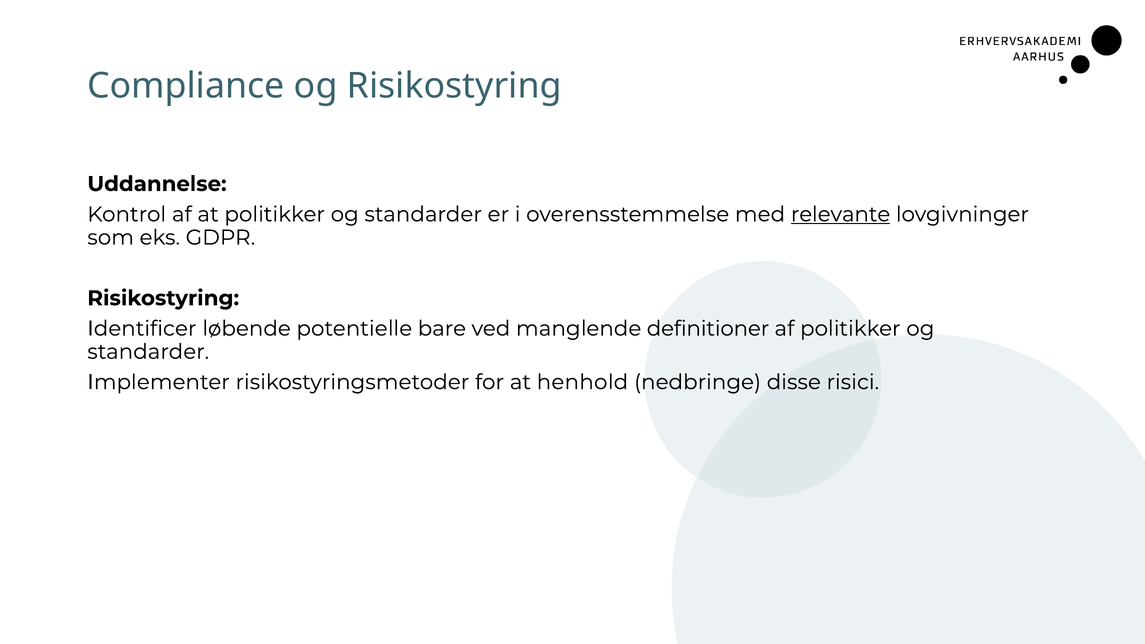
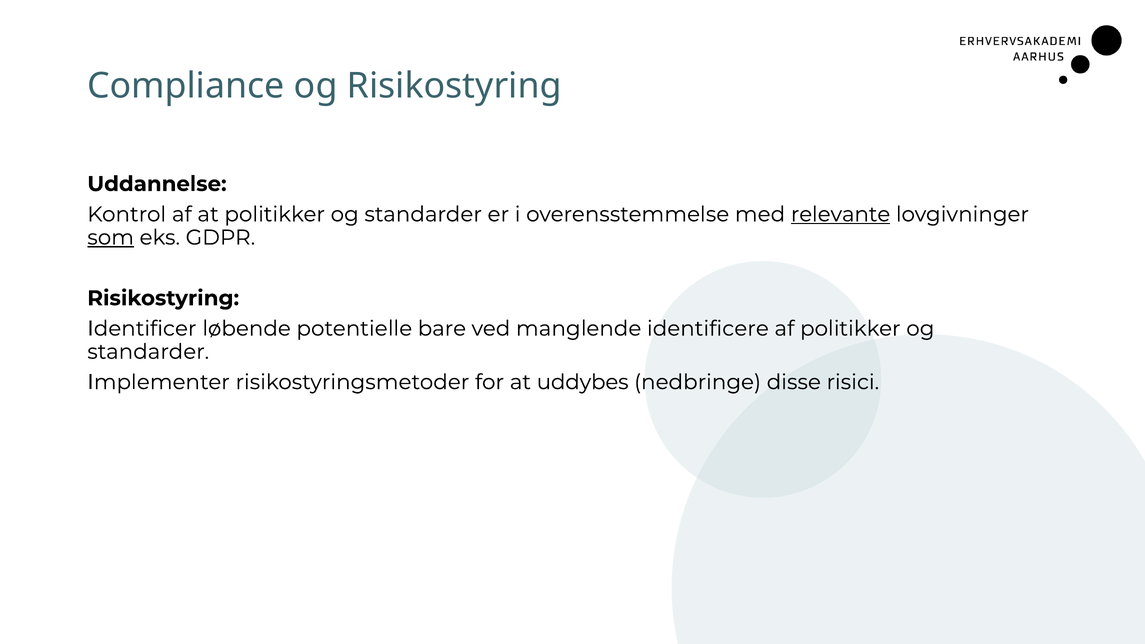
som underline: none -> present
definitioner: definitioner -> identificere
henhold: henhold -> uddybes
